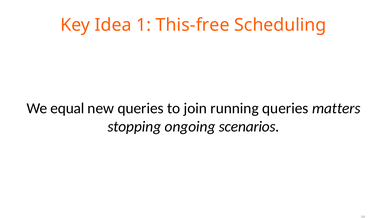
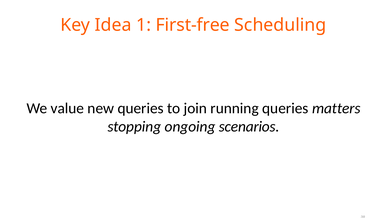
This-free: This-free -> First-free
equal: equal -> value
